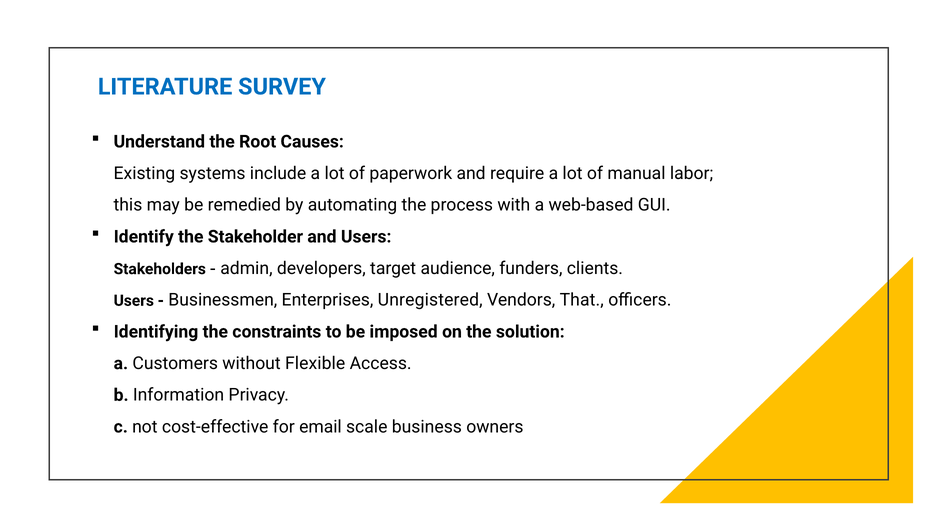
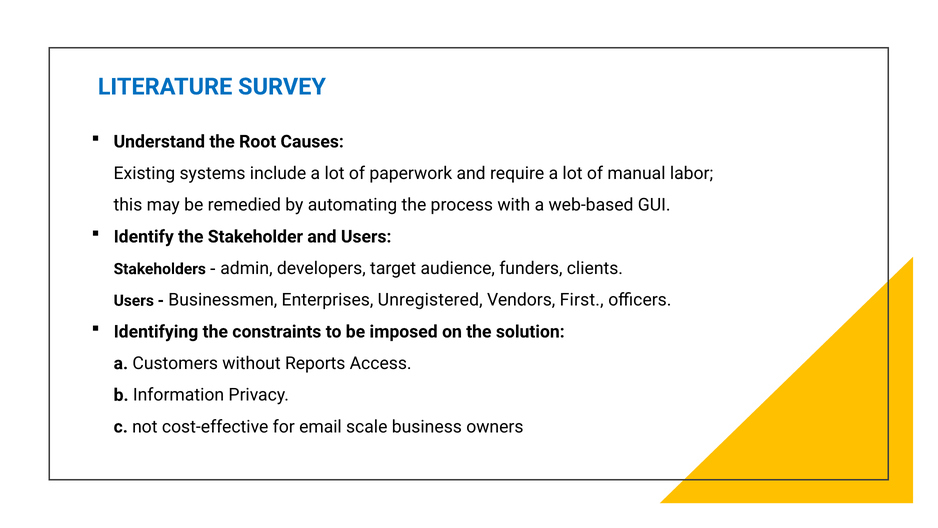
That: That -> First
Flexible: Flexible -> Reports
